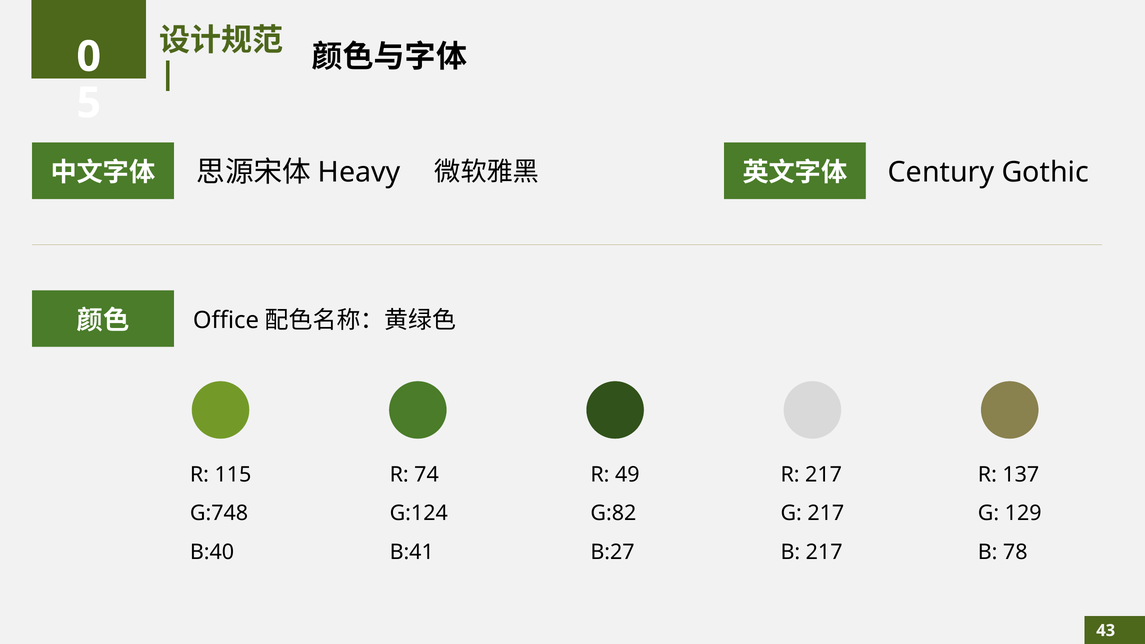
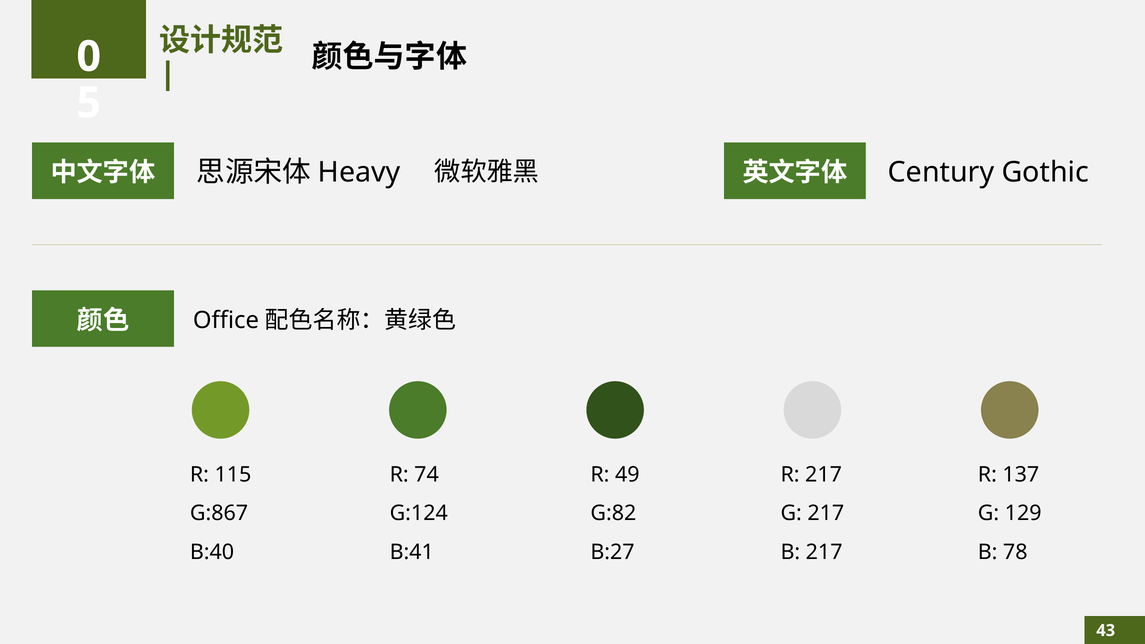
G:748: G:748 -> G:867
